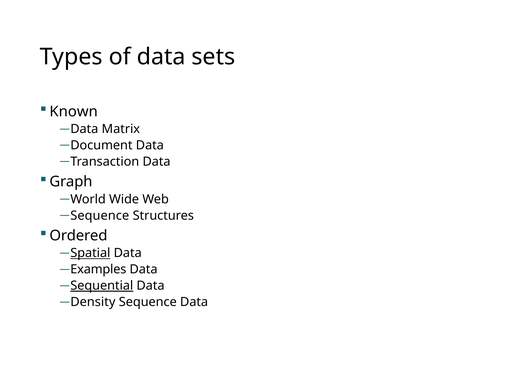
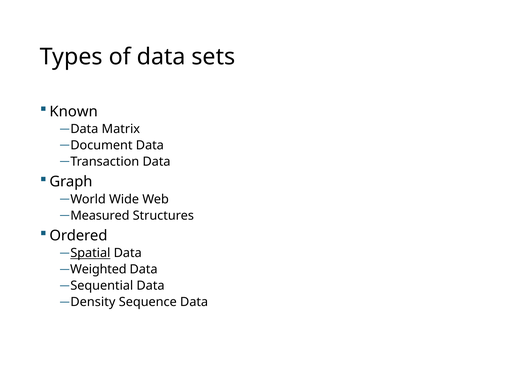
Sequence at (100, 216): Sequence -> Measured
Examples: Examples -> Weighted
Sequential underline: present -> none
